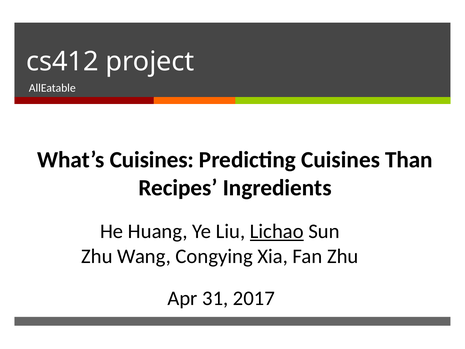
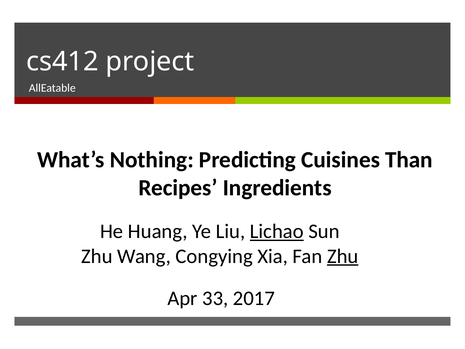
What’s Cuisines: Cuisines -> Nothing
Zhu at (343, 256) underline: none -> present
31: 31 -> 33
